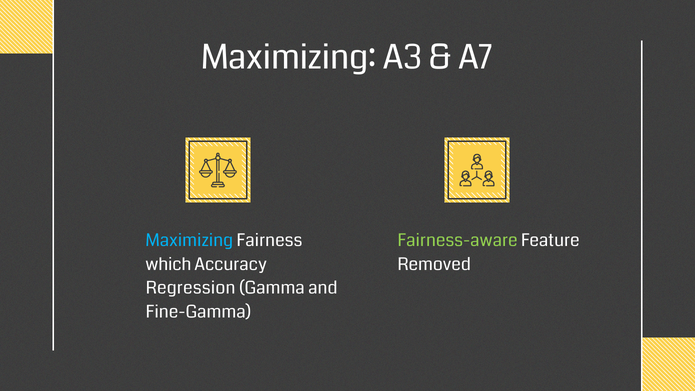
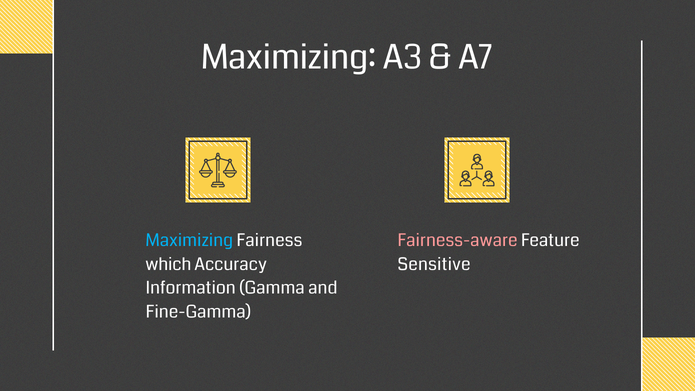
Fairness-aware colour: light green -> pink
Removed: Removed -> Sensitive
Regression: Regression -> Information
